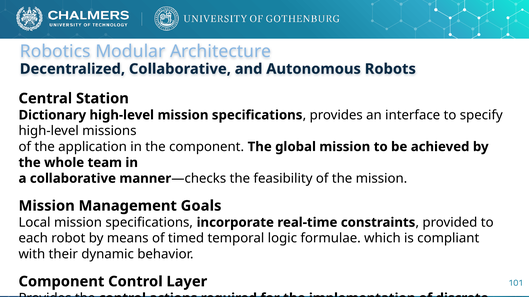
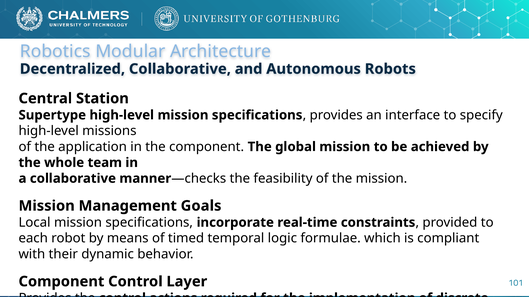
Dictionary: Dictionary -> Supertype
